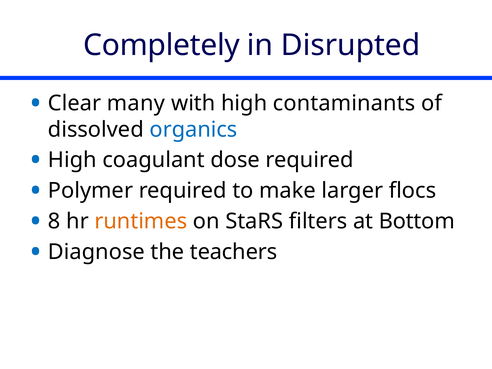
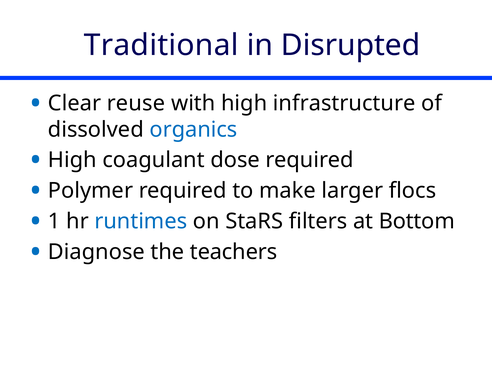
Completely: Completely -> Traditional
many: many -> reuse
contaminants: contaminants -> infrastructure
8: 8 -> 1
runtimes colour: orange -> blue
